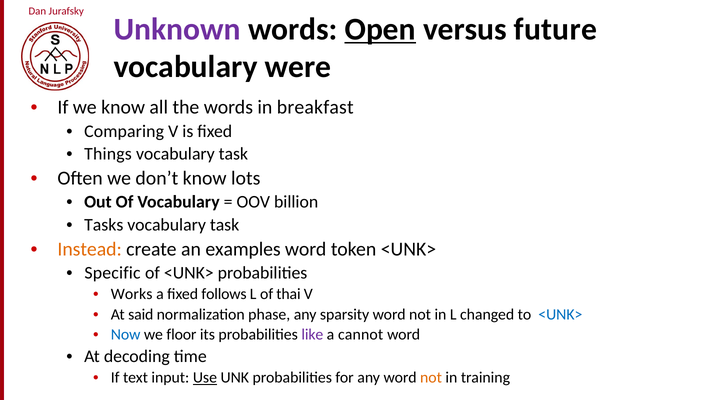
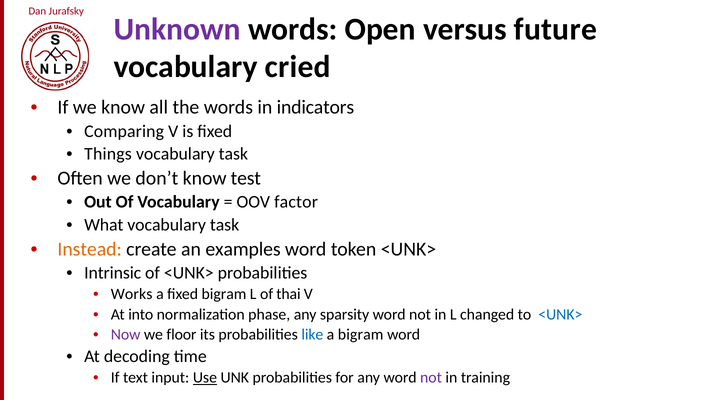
Open underline: present -> none
were: were -> cried
breakfast: breakfast -> indicators
lots: lots -> test
billion: billion -> factor
Tasks: Tasks -> What
Specific: Specific -> Intrinsic
fixed follows: follows -> bigram
said: said -> into
Now colour: blue -> purple
like colour: purple -> blue
a cannot: cannot -> bigram
not at (431, 378) colour: orange -> purple
